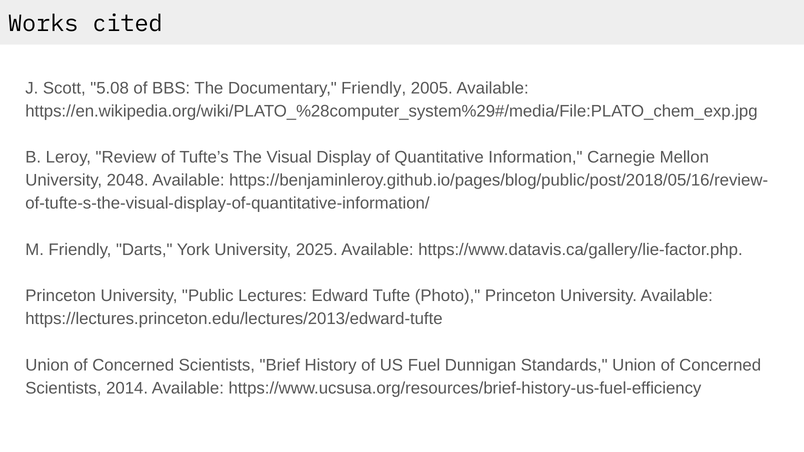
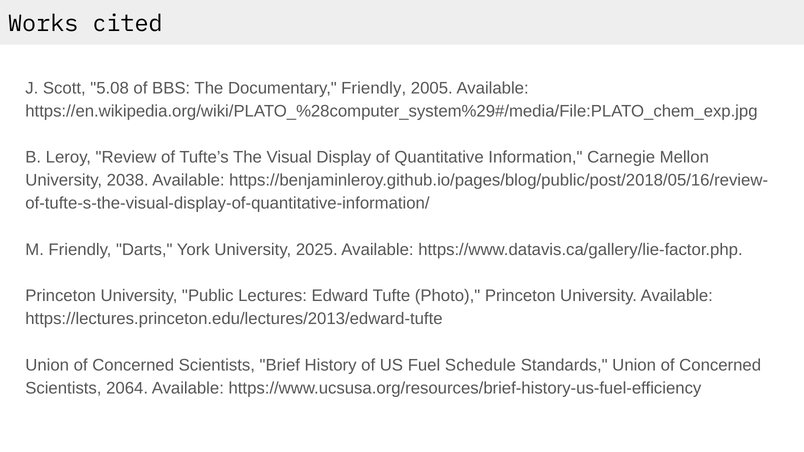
2048: 2048 -> 2038
Dunnigan: Dunnigan -> Schedule
2014: 2014 -> 2064
